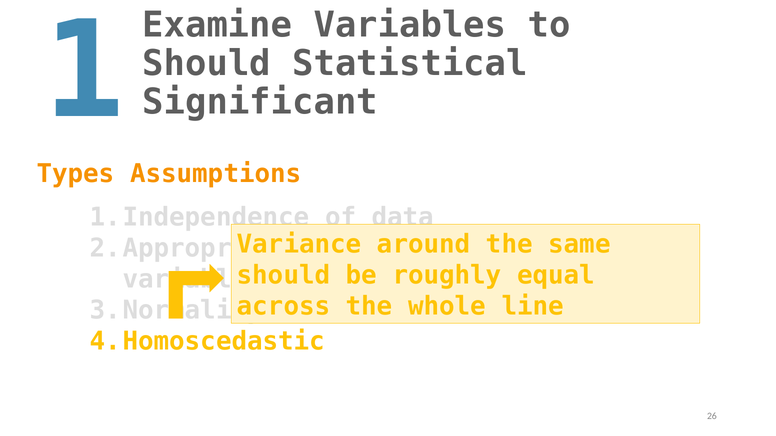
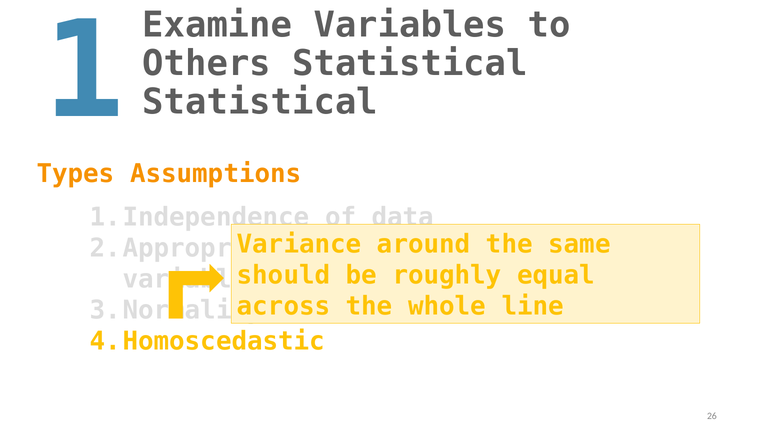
Should at (207, 64): Should -> Others
Significant at (260, 102): Significant -> Statistical
